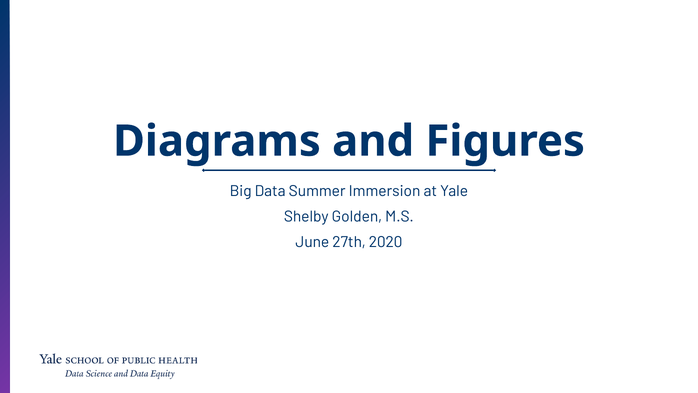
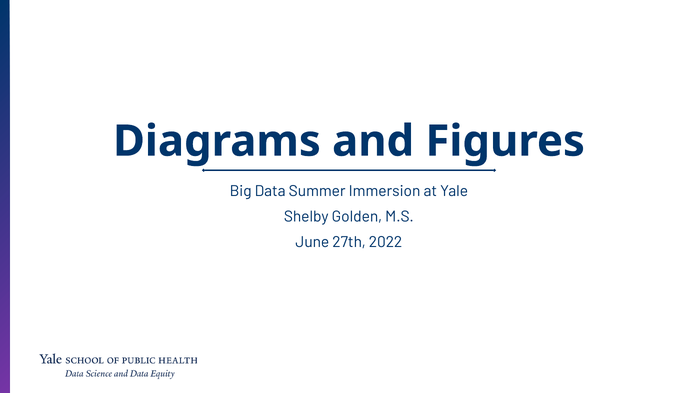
2020: 2020 -> 2022
